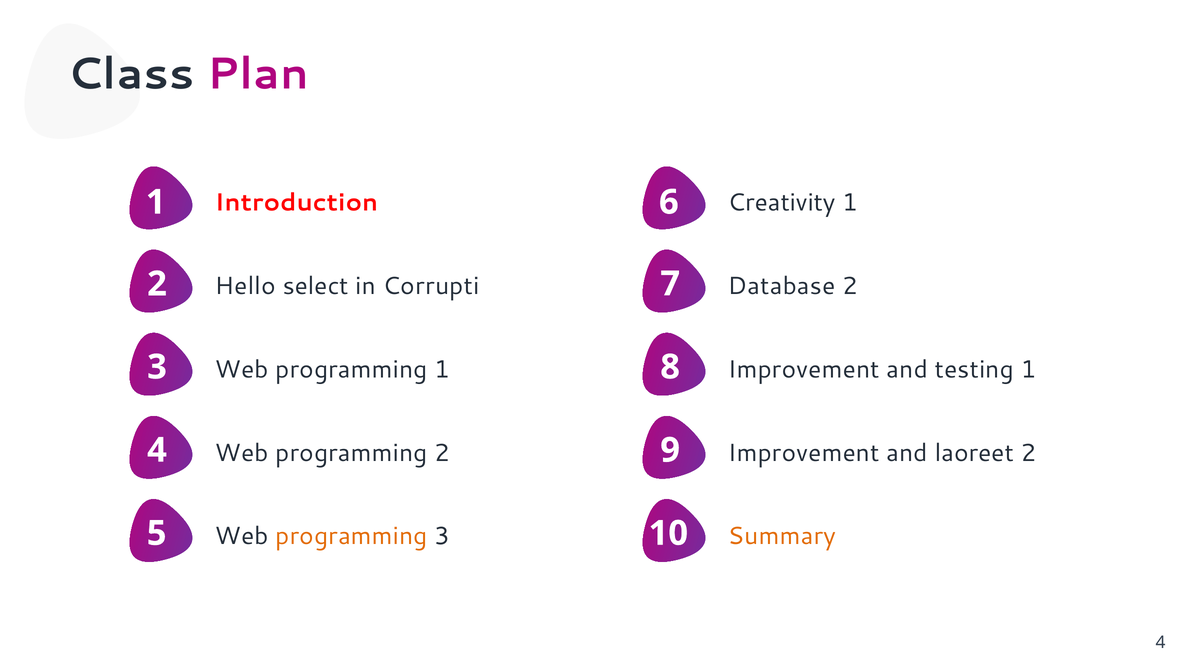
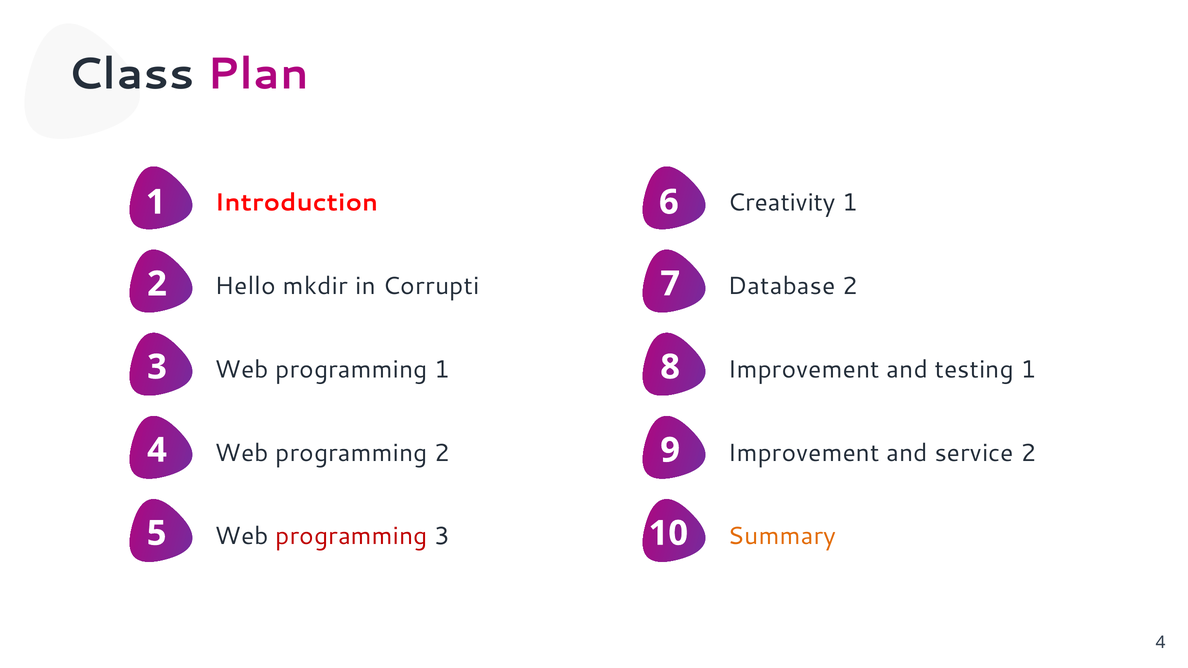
select: select -> mkdir
laoreet: laoreet -> service
programming at (352, 536) colour: orange -> red
